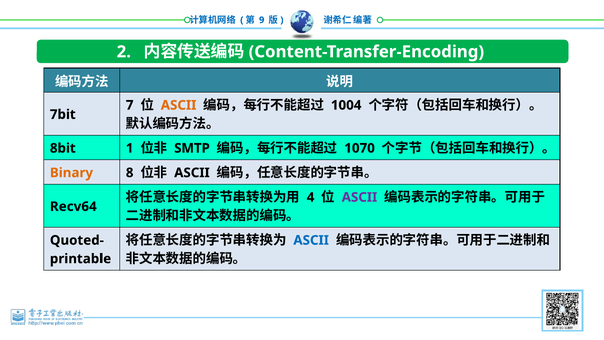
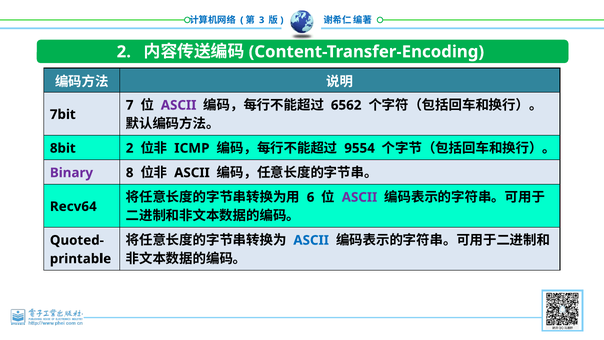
9: 9 -> 3
ASCII at (179, 105) colour: orange -> purple
1004: 1004 -> 6562
8bit 1: 1 -> 2
SMTP: SMTP -> ICMP
1070: 1070 -> 9554
Binary colour: orange -> purple
4: 4 -> 6
